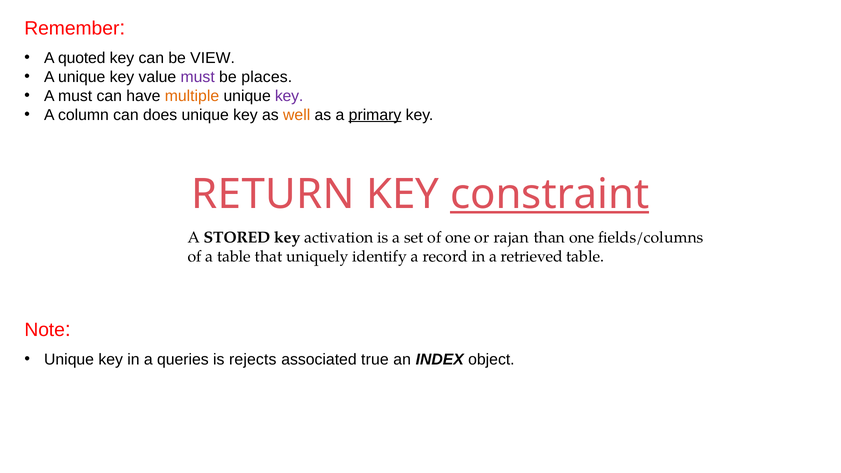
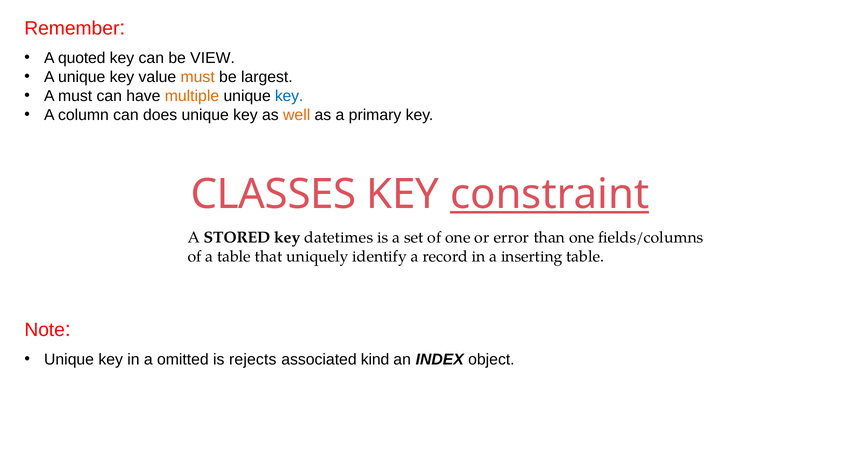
must at (198, 77) colour: purple -> orange
places: places -> largest
key at (289, 96) colour: purple -> blue
primary underline: present -> none
RETURN: RETURN -> CLASSES
activation: activation -> datetimes
rajan: rajan -> error
retrieved: retrieved -> inserting
queries: queries -> omitted
true: true -> kind
